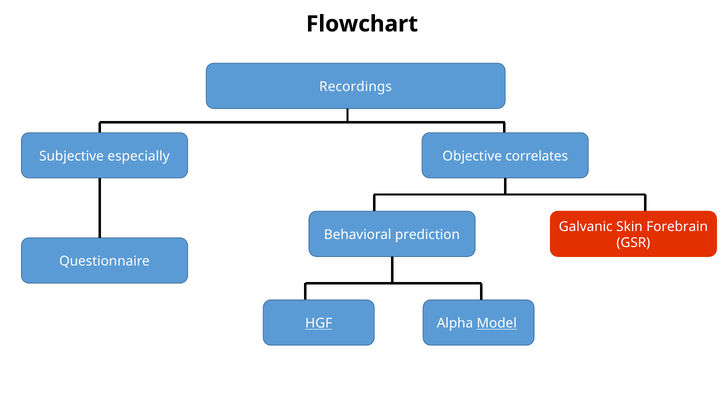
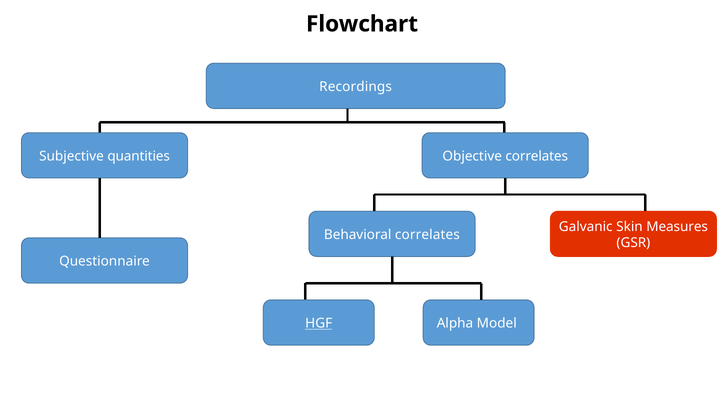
especially: especially -> quantities
Forebrain: Forebrain -> Measures
Behavioral prediction: prediction -> correlates
Model underline: present -> none
